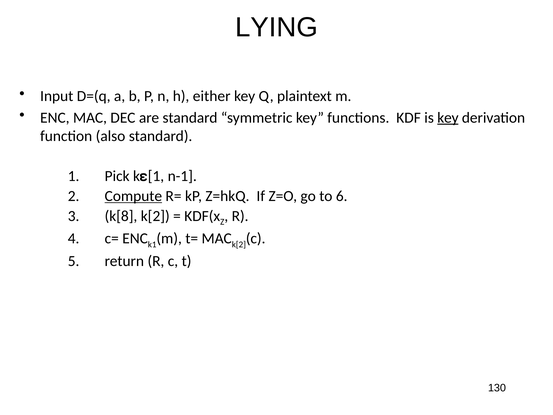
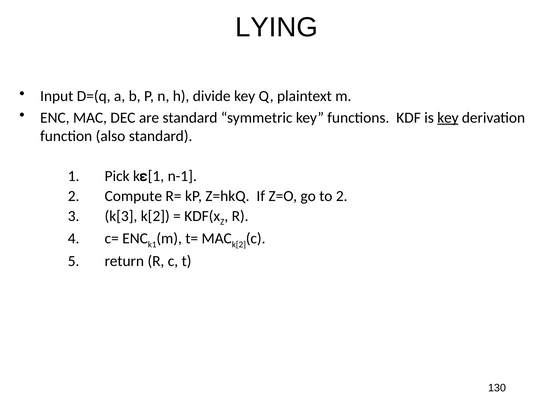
either: either -> divide
Compute underline: present -> none
to 6: 6 -> 2
k[8: k[8 -> k[3
